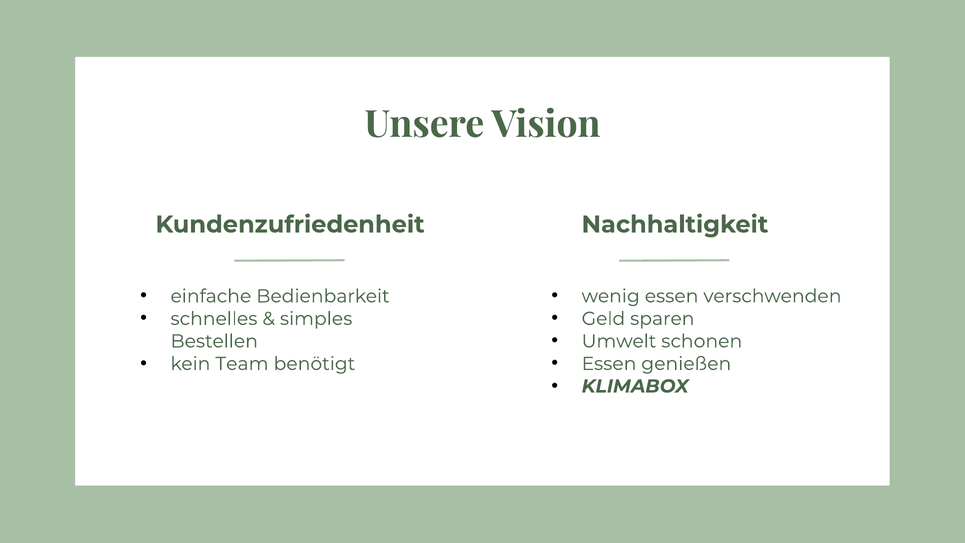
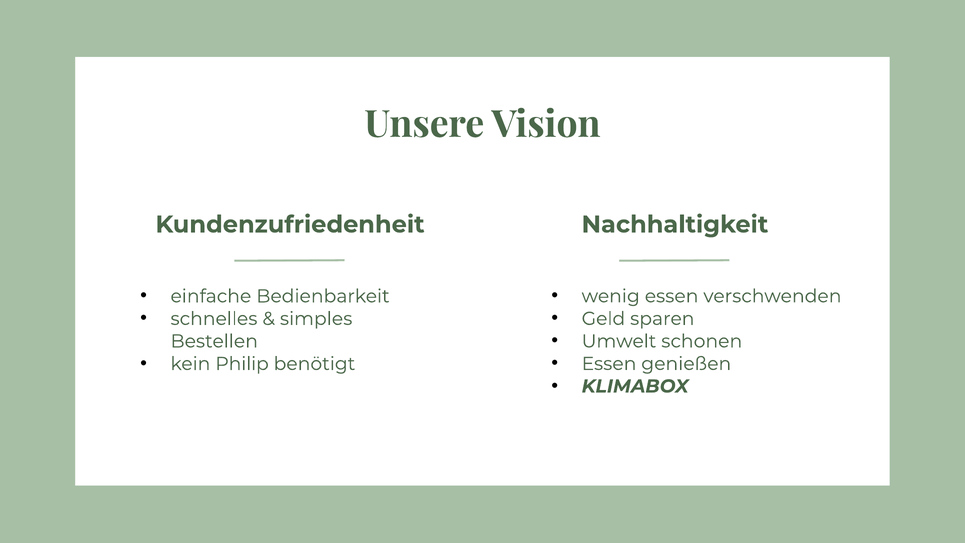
Team: Team -> Philip
